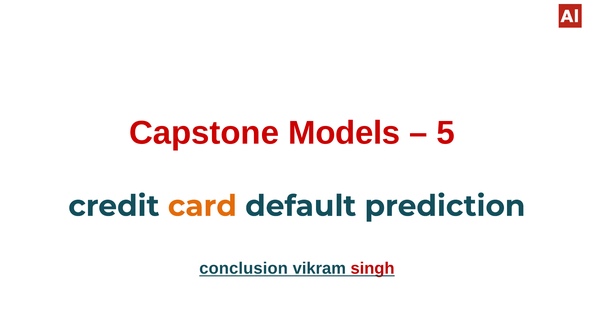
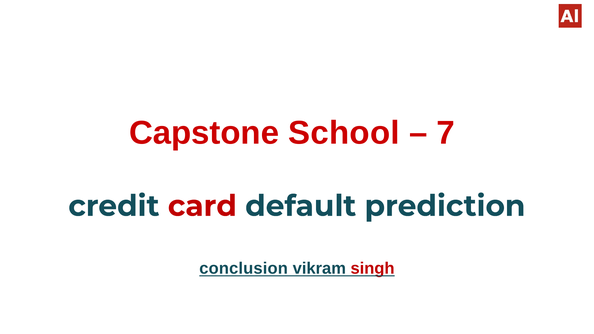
Models: Models -> School
5: 5 -> 7
card colour: orange -> red
